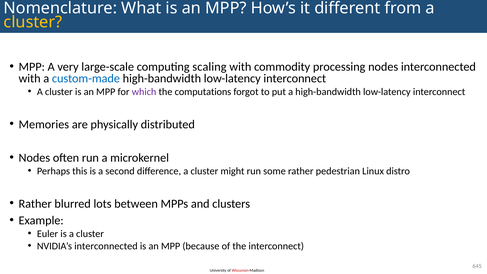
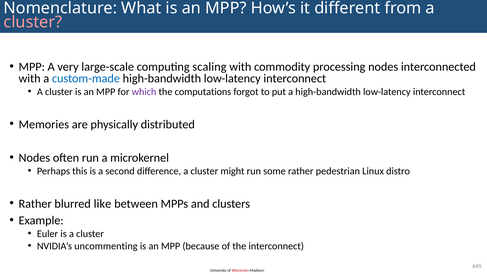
cluster at (33, 22) colour: yellow -> pink
lots: lots -> like
NVIDIA’s interconnected: interconnected -> uncommenting
